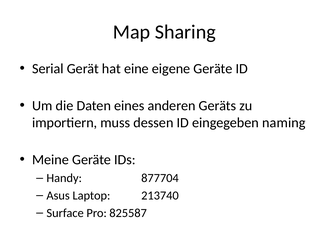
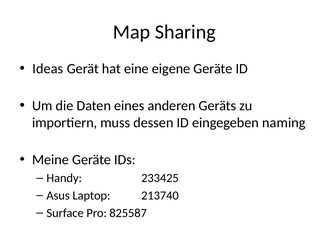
Serial: Serial -> Ideas
877704: 877704 -> 233425
